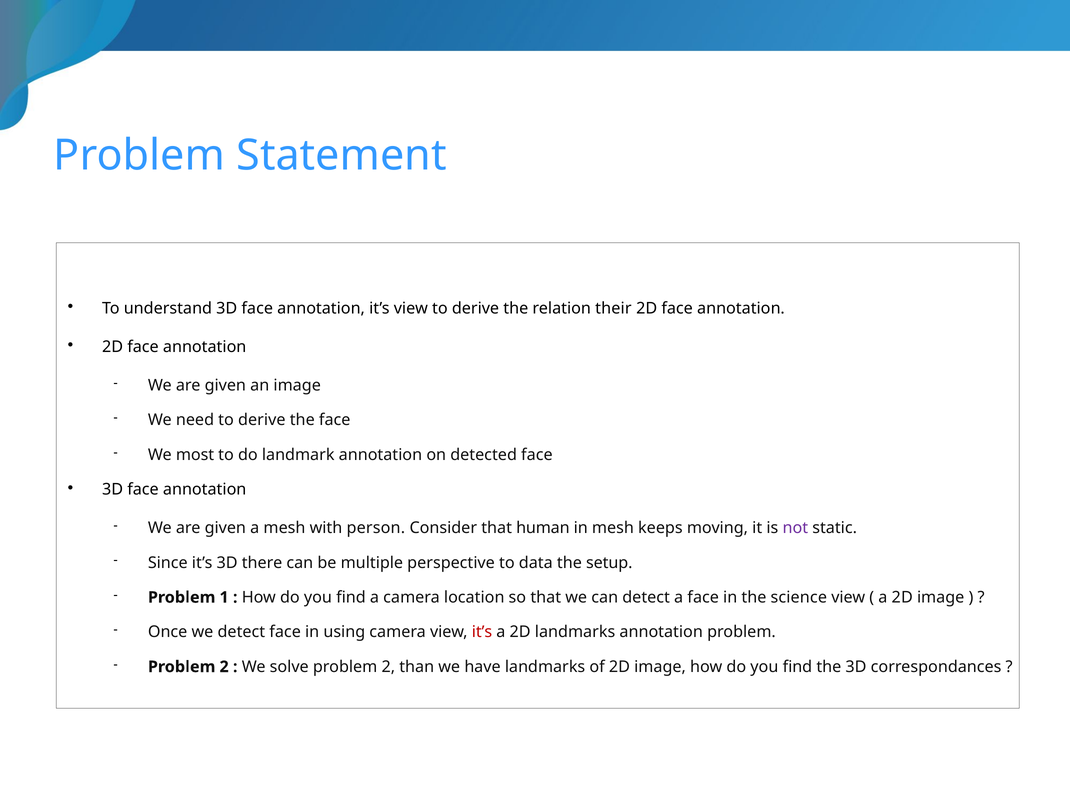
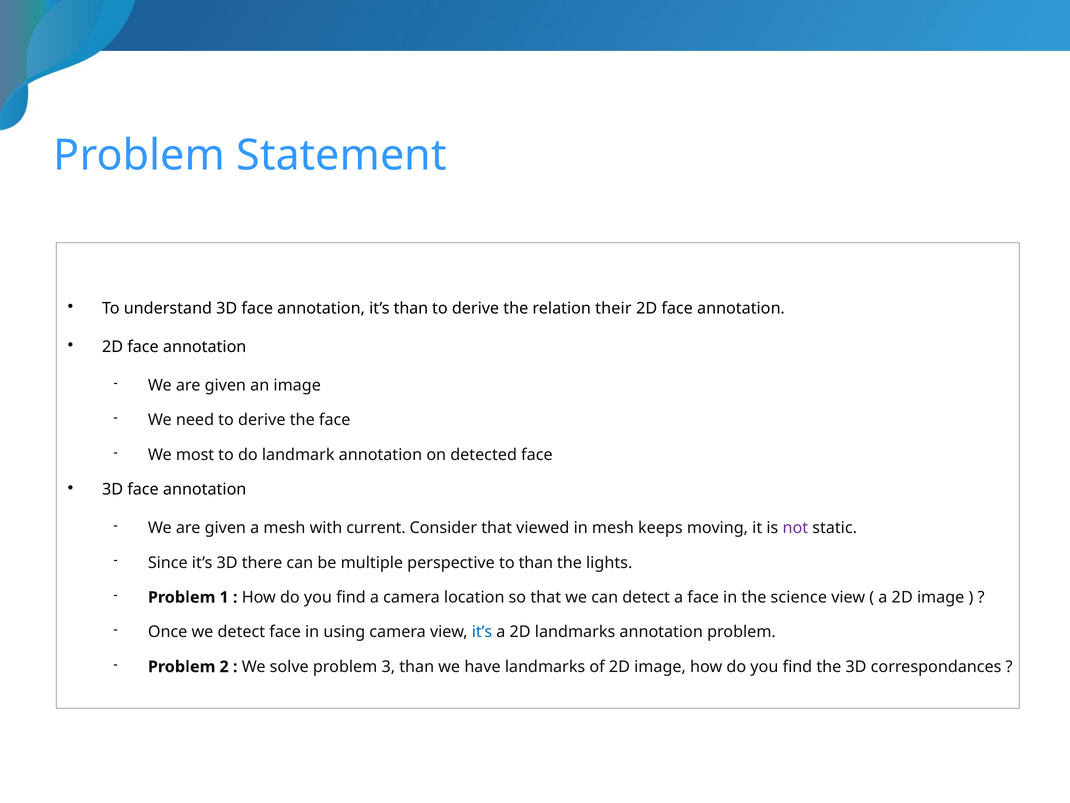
it’s view: view -> than
person: person -> current
human: human -> viewed
to data: data -> than
setup: setup -> lights
it’s at (482, 632) colour: red -> blue
solve problem 2: 2 -> 3
